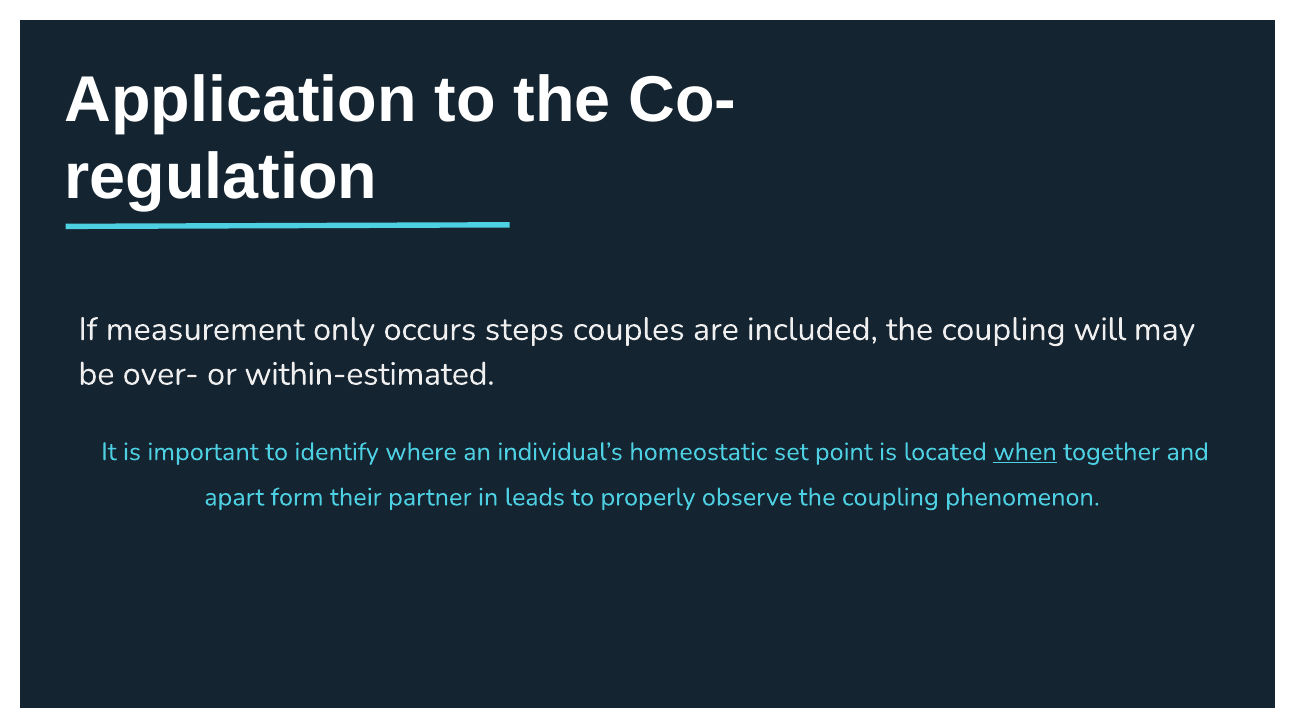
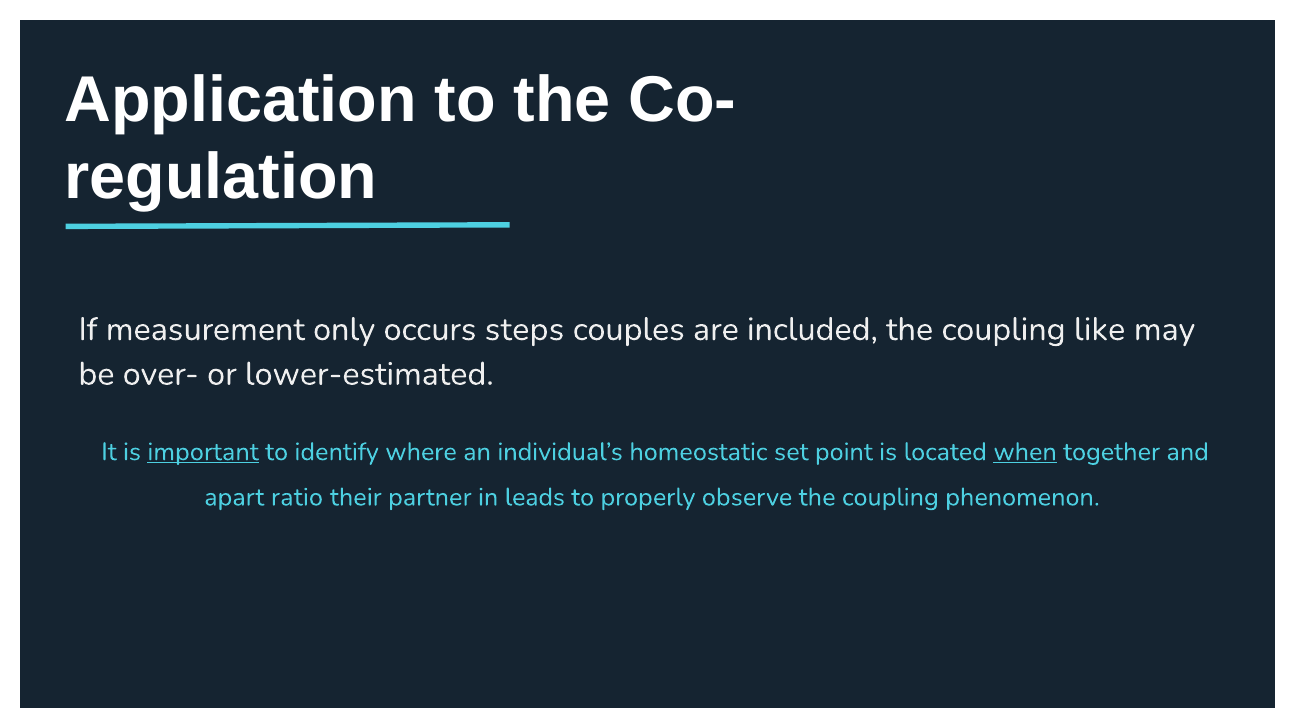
will: will -> like
within-estimated: within-estimated -> lower-estimated
important underline: none -> present
form: form -> ratio
